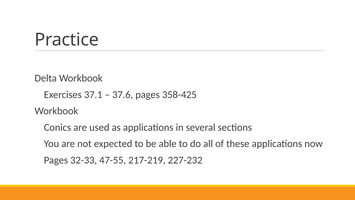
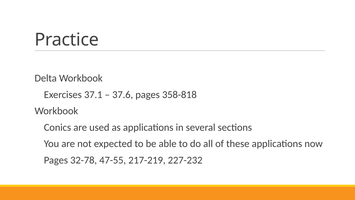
358-425: 358-425 -> 358-818
32-33: 32-33 -> 32-78
